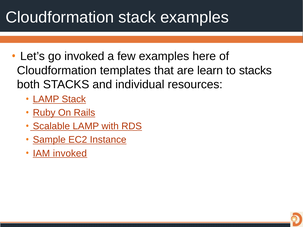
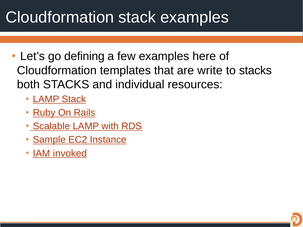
go invoked: invoked -> defining
learn: learn -> write
